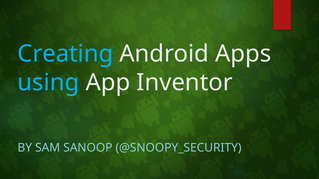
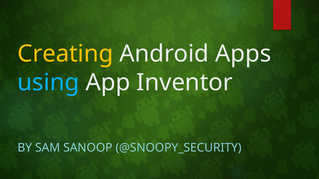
Creating colour: light blue -> yellow
